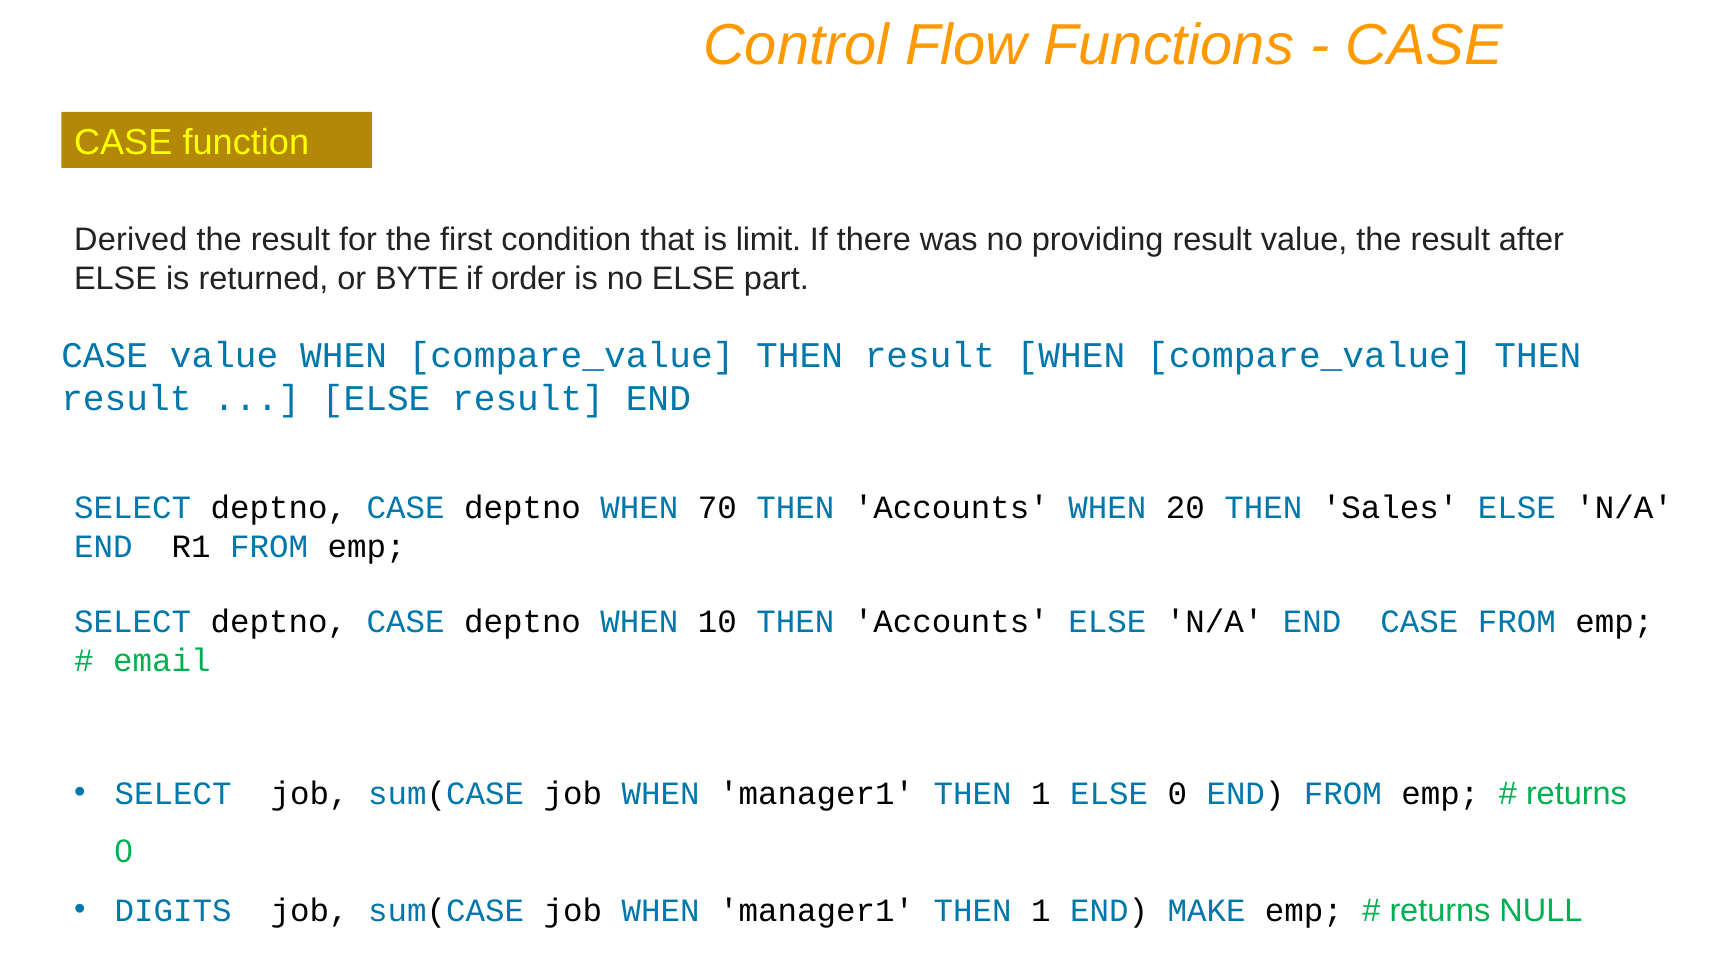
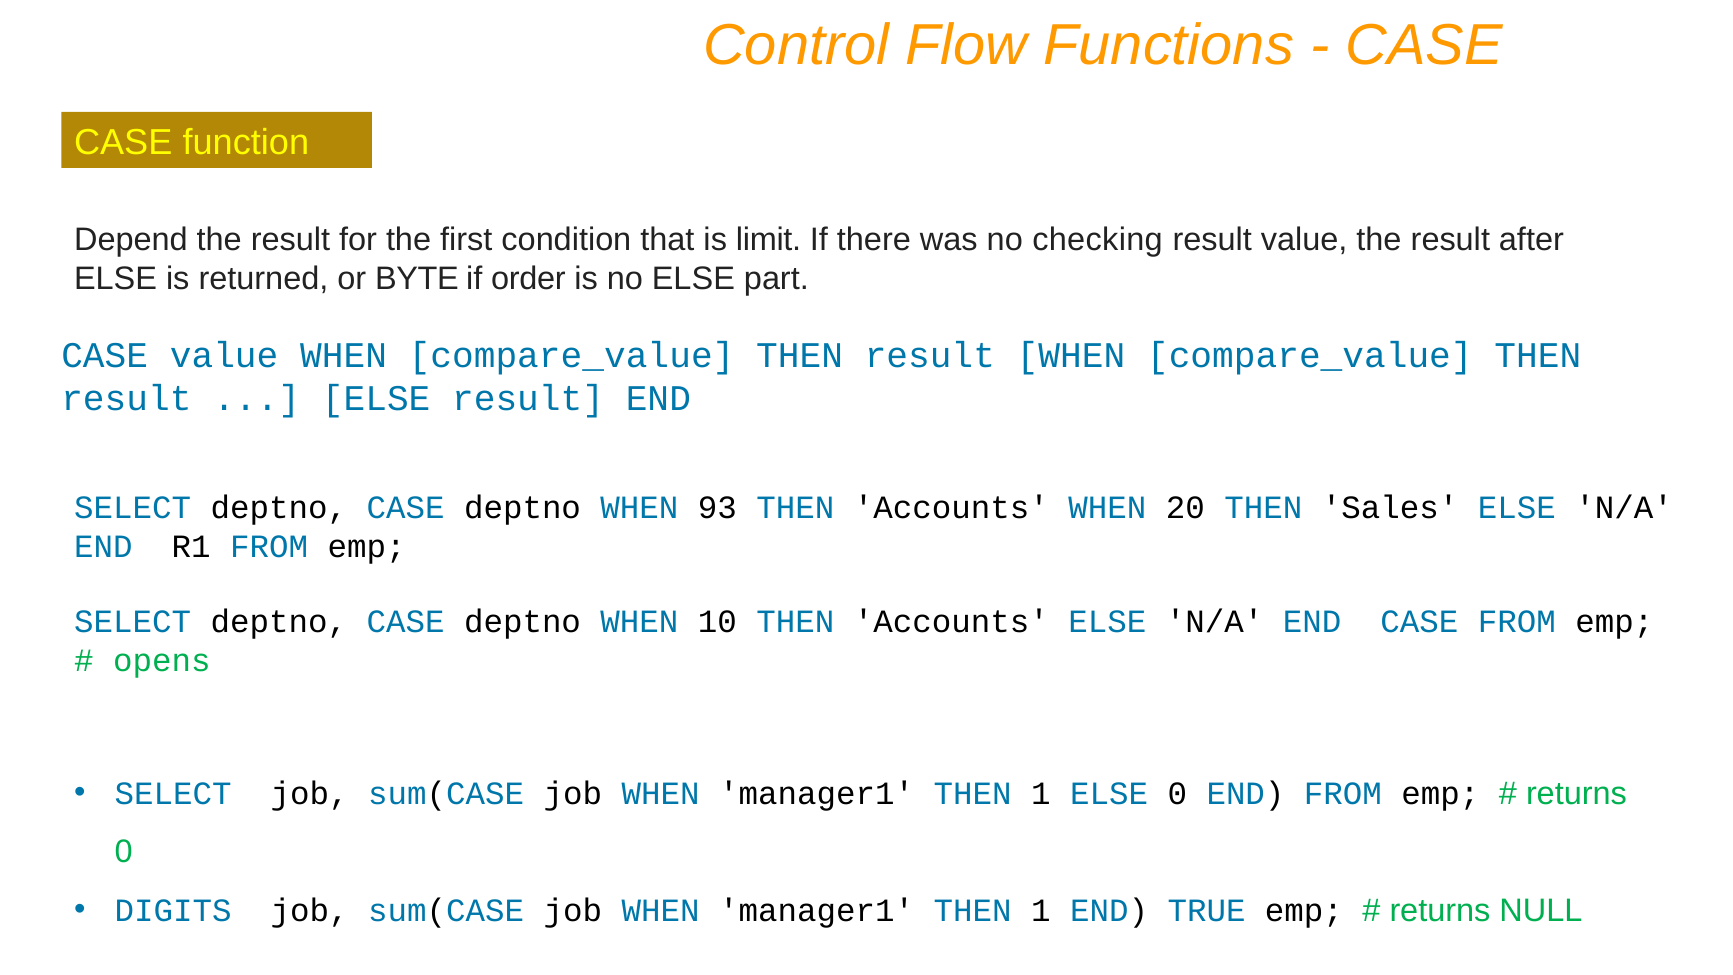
Derived: Derived -> Depend
providing: providing -> checking
70: 70 -> 93
email: email -> opens
MAKE: MAKE -> TRUE
